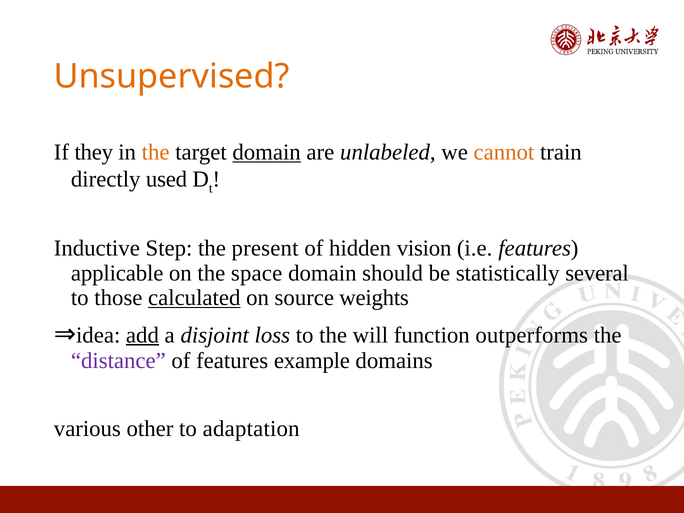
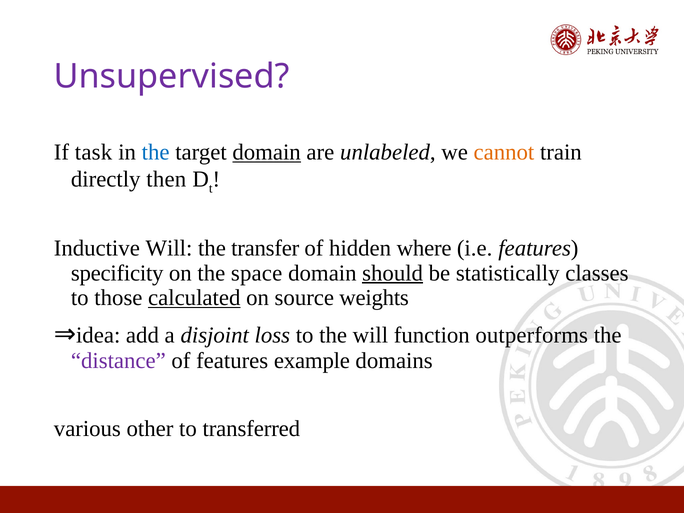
Unsupervised colour: orange -> purple
they: they -> task
the at (156, 152) colour: orange -> blue
used: used -> then
Inductive Step: Step -> Will
present: present -> transfer
vision: vision -> where
applicable: applicable -> specificity
should underline: none -> present
several: several -> classes
add underline: present -> none
adaptation: adaptation -> transferred
